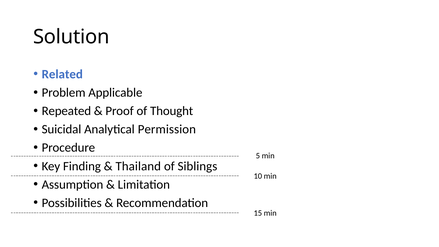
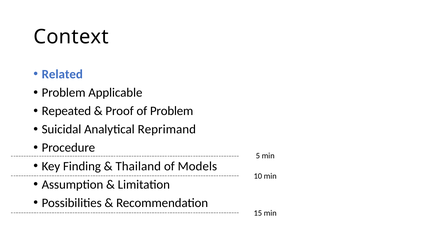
Solution: Solution -> Context
of Thought: Thought -> Problem
Permission: Permission -> Reprimand
Siblings: Siblings -> Models
